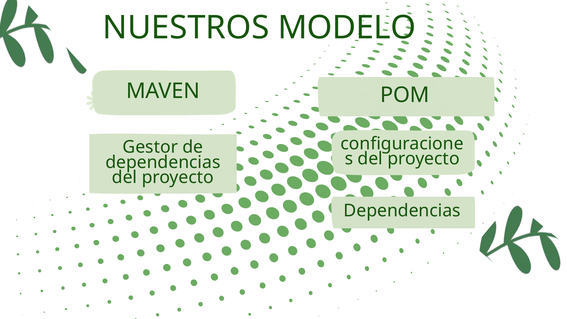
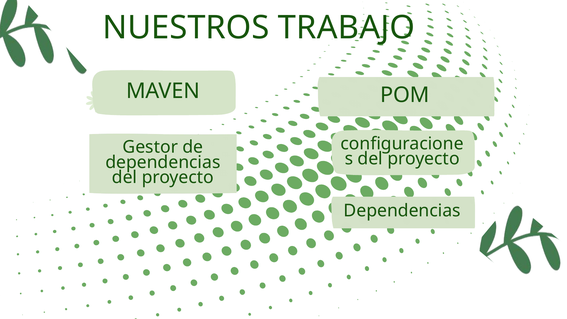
MODELO: MODELO -> TRABAJO
